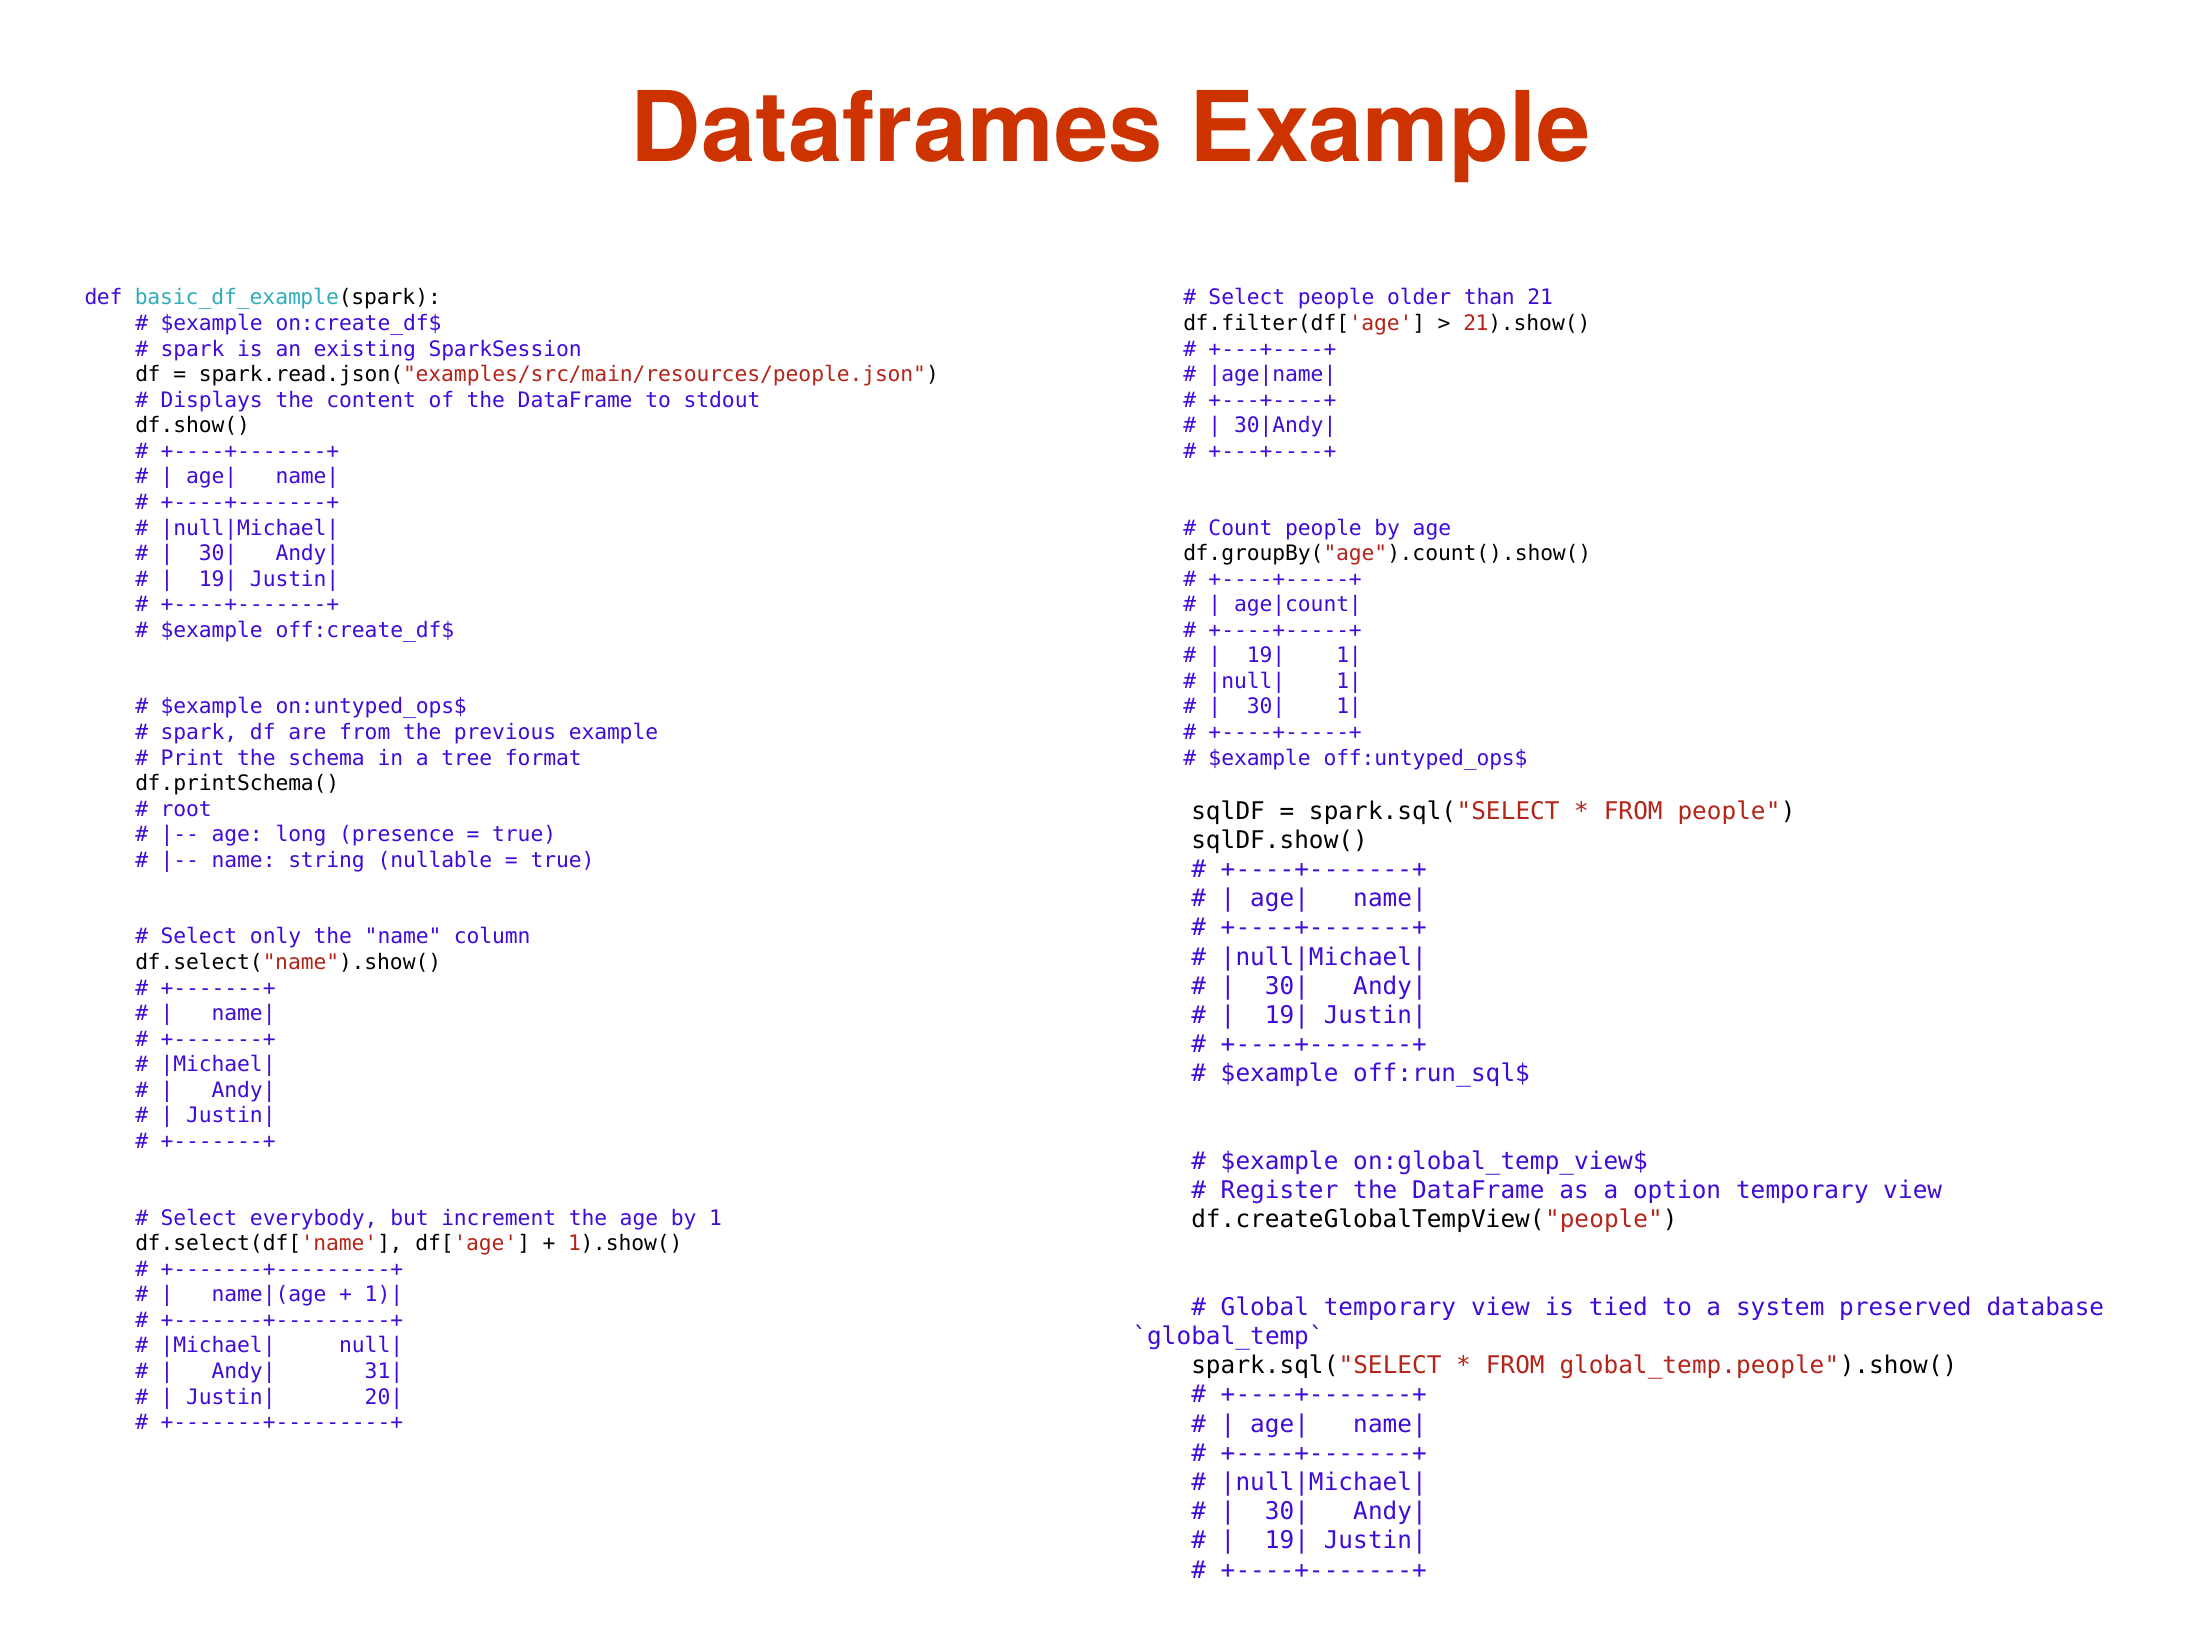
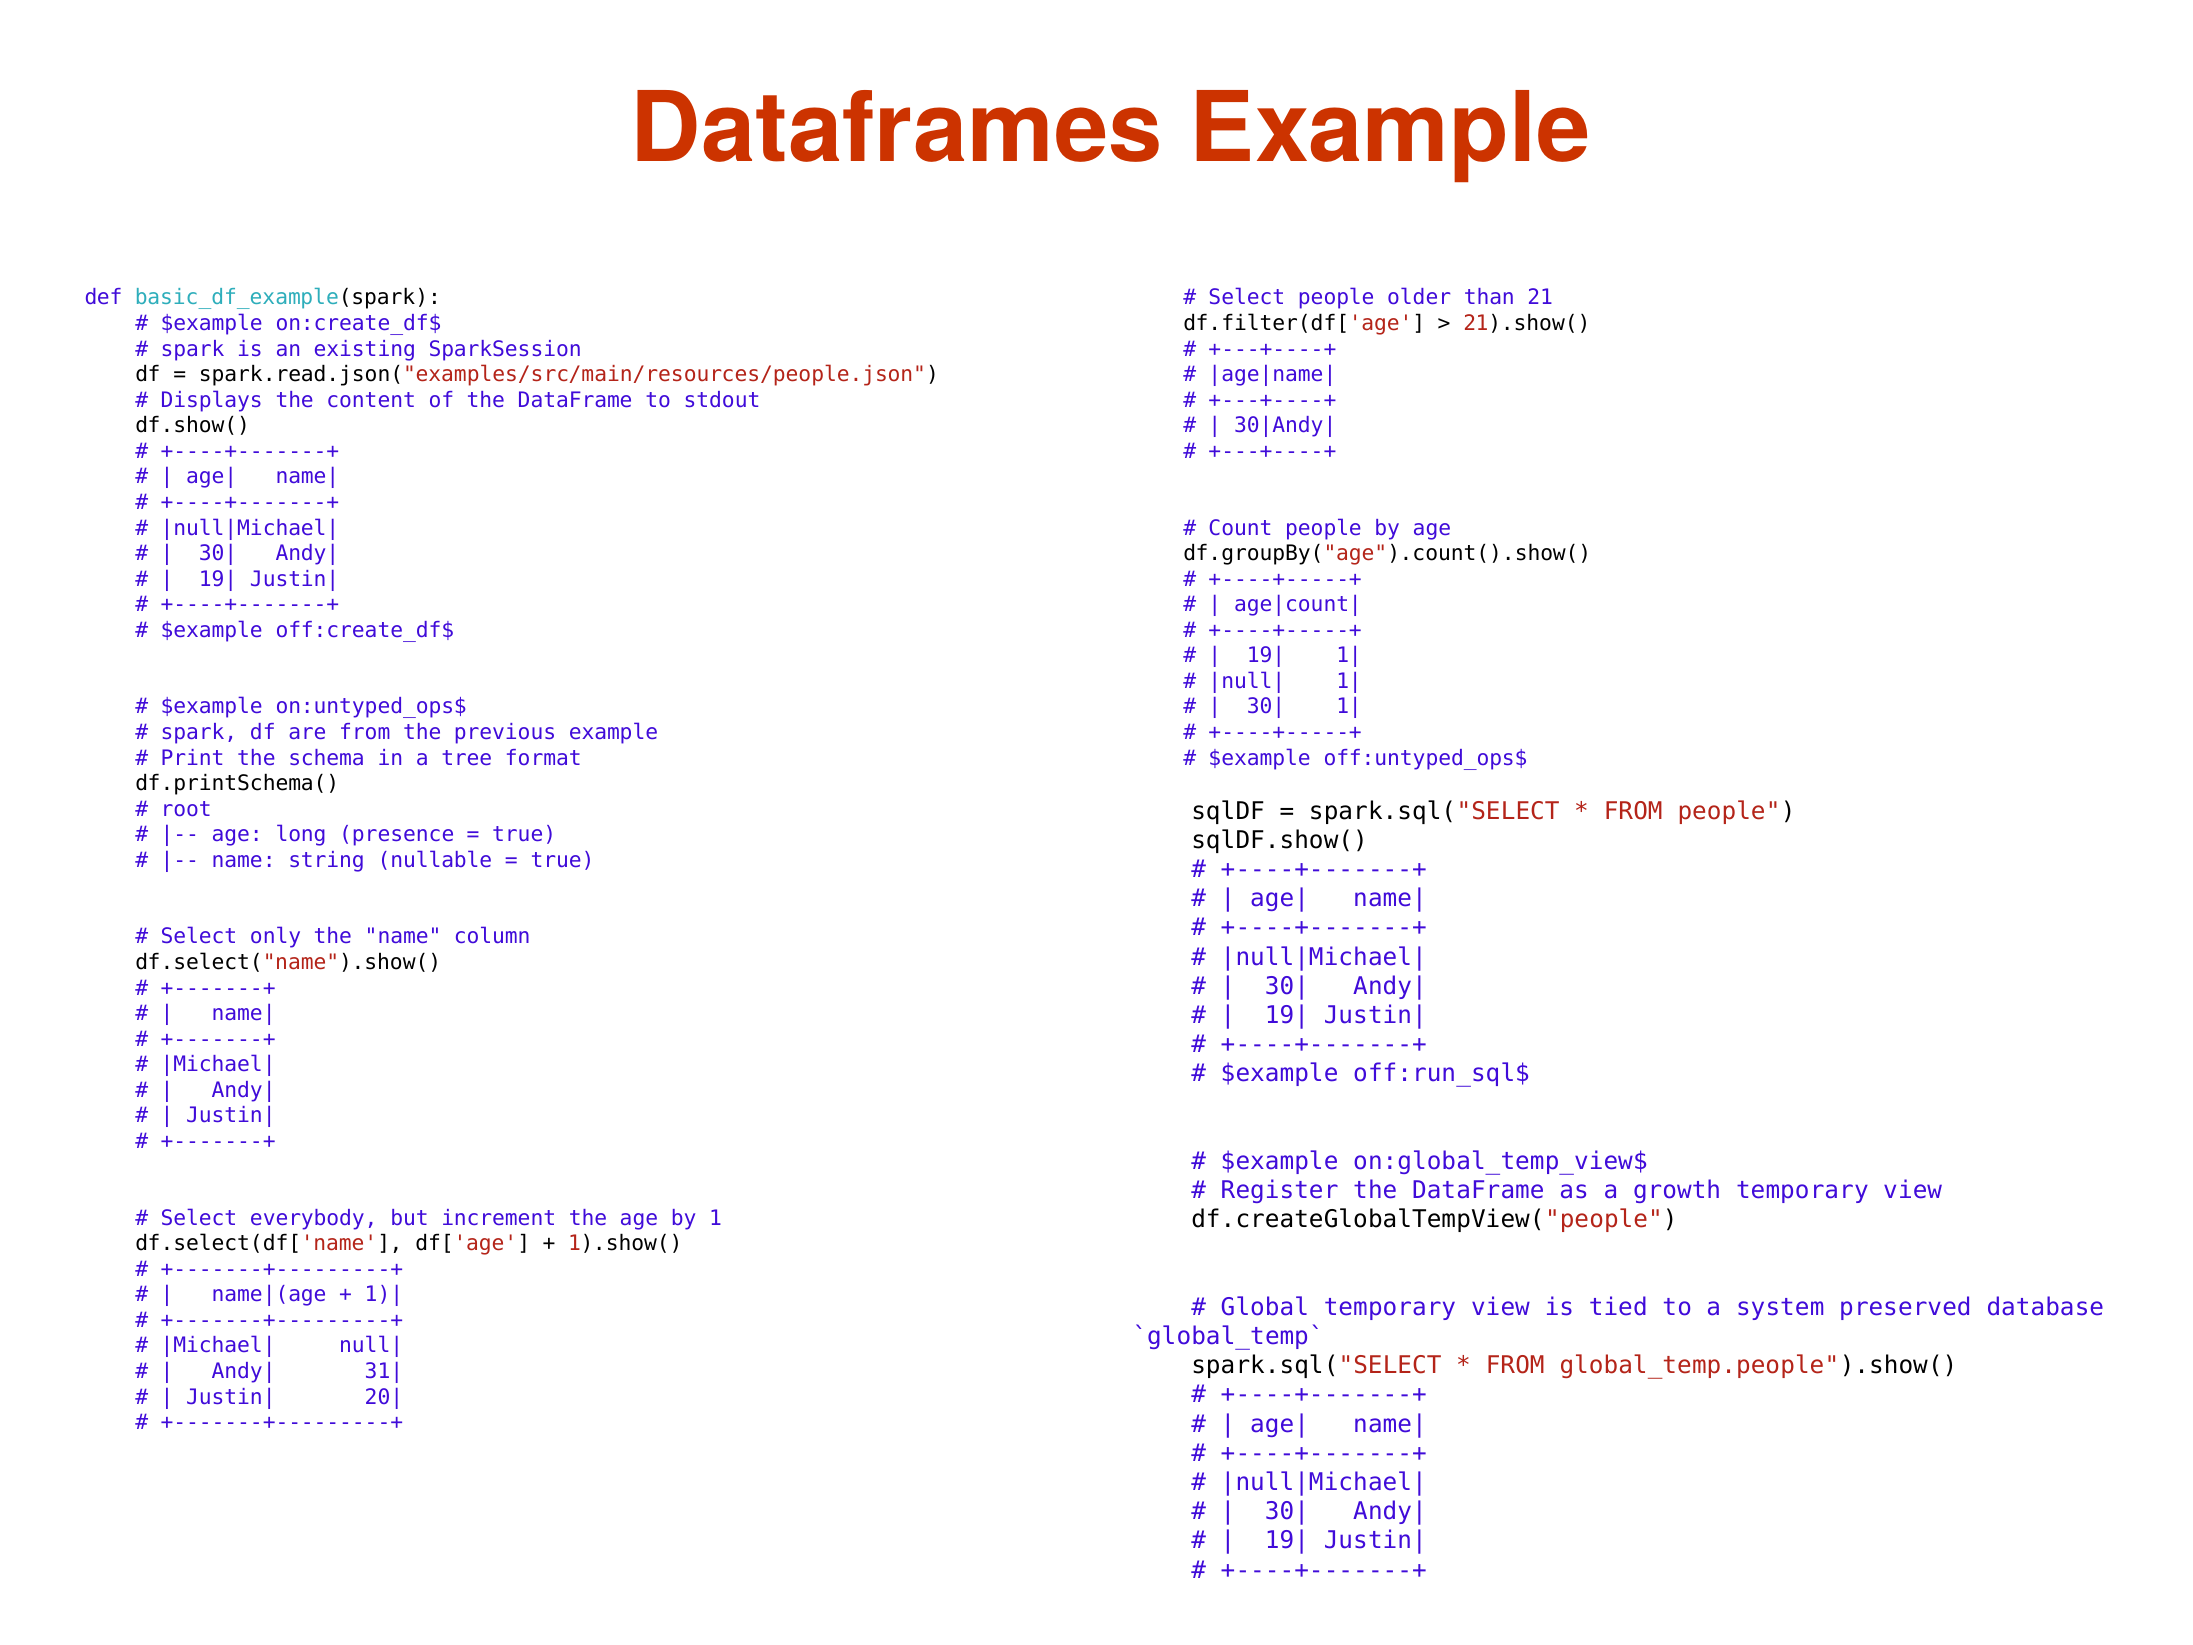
option: option -> growth
